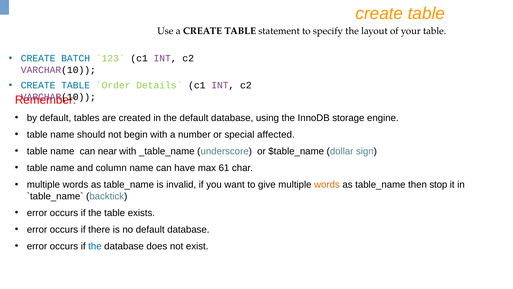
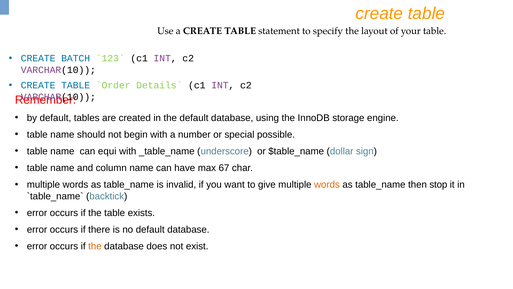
affected: affected -> possible
near: near -> equi
61: 61 -> 67
the at (95, 246) colour: blue -> orange
